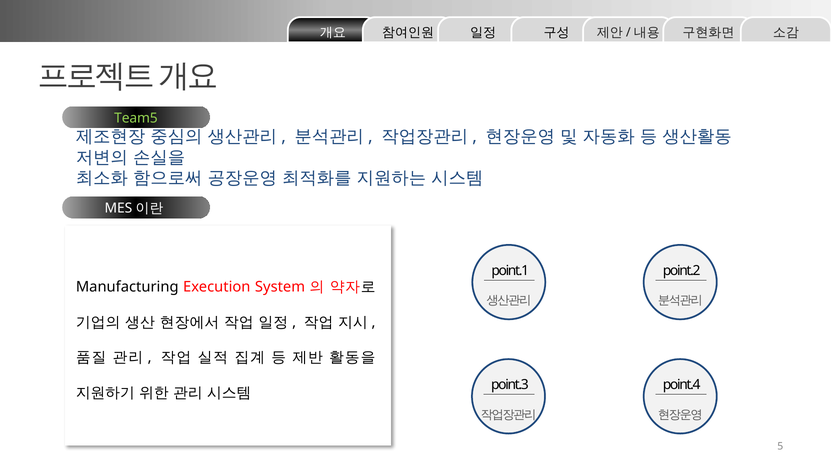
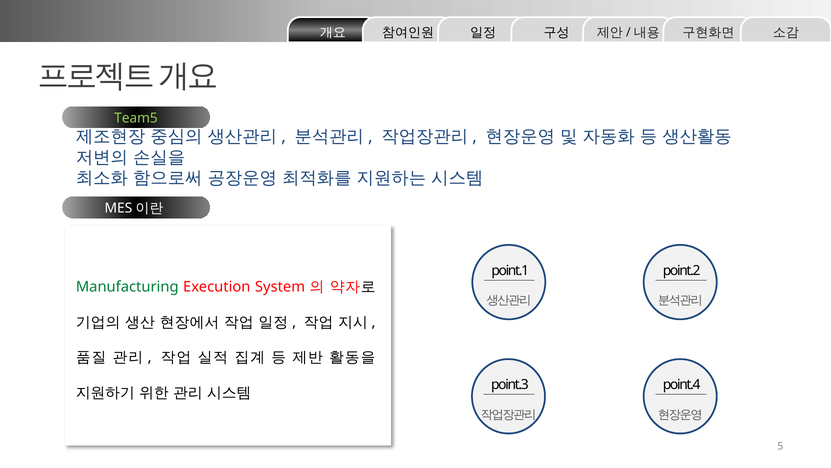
Manufacturing colour: black -> green
